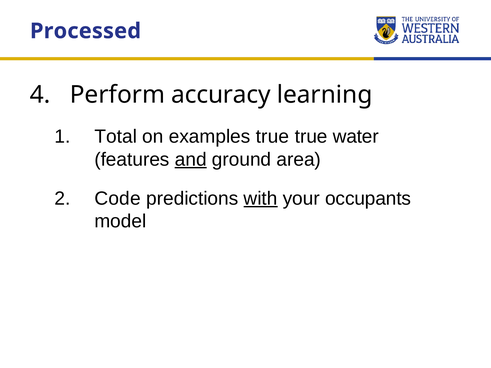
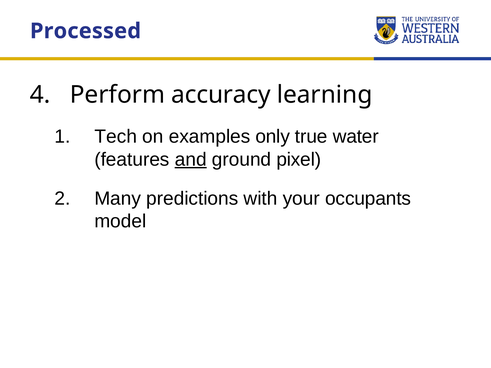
Total: Total -> Tech
examples true: true -> only
area: area -> pixel
Code: Code -> Many
with underline: present -> none
